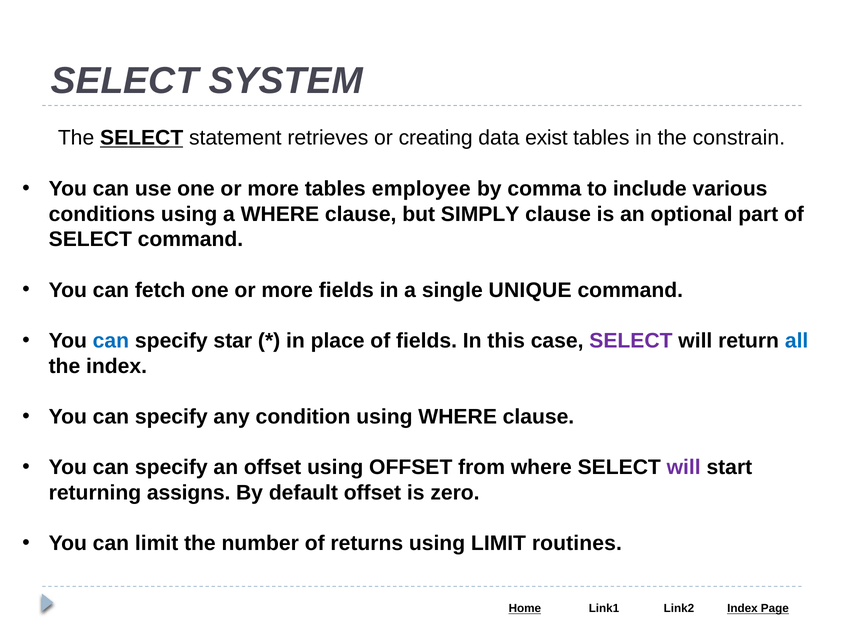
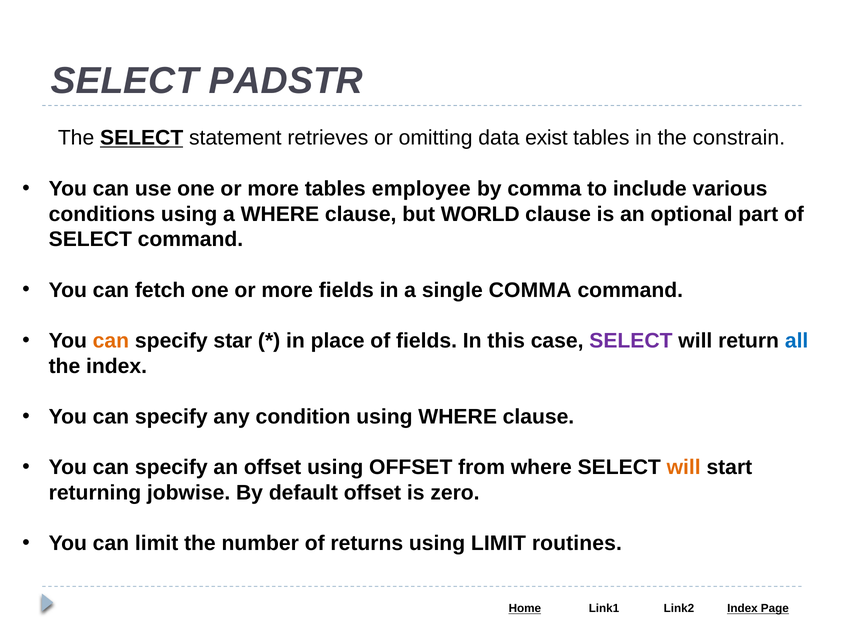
SYSTEM: SYSTEM -> PADSTR
creating: creating -> omitting
SIMPLY: SIMPLY -> WORLD
single UNIQUE: UNIQUE -> COMMA
can at (111, 341) colour: blue -> orange
will at (684, 467) colour: purple -> orange
assigns: assigns -> jobwise
